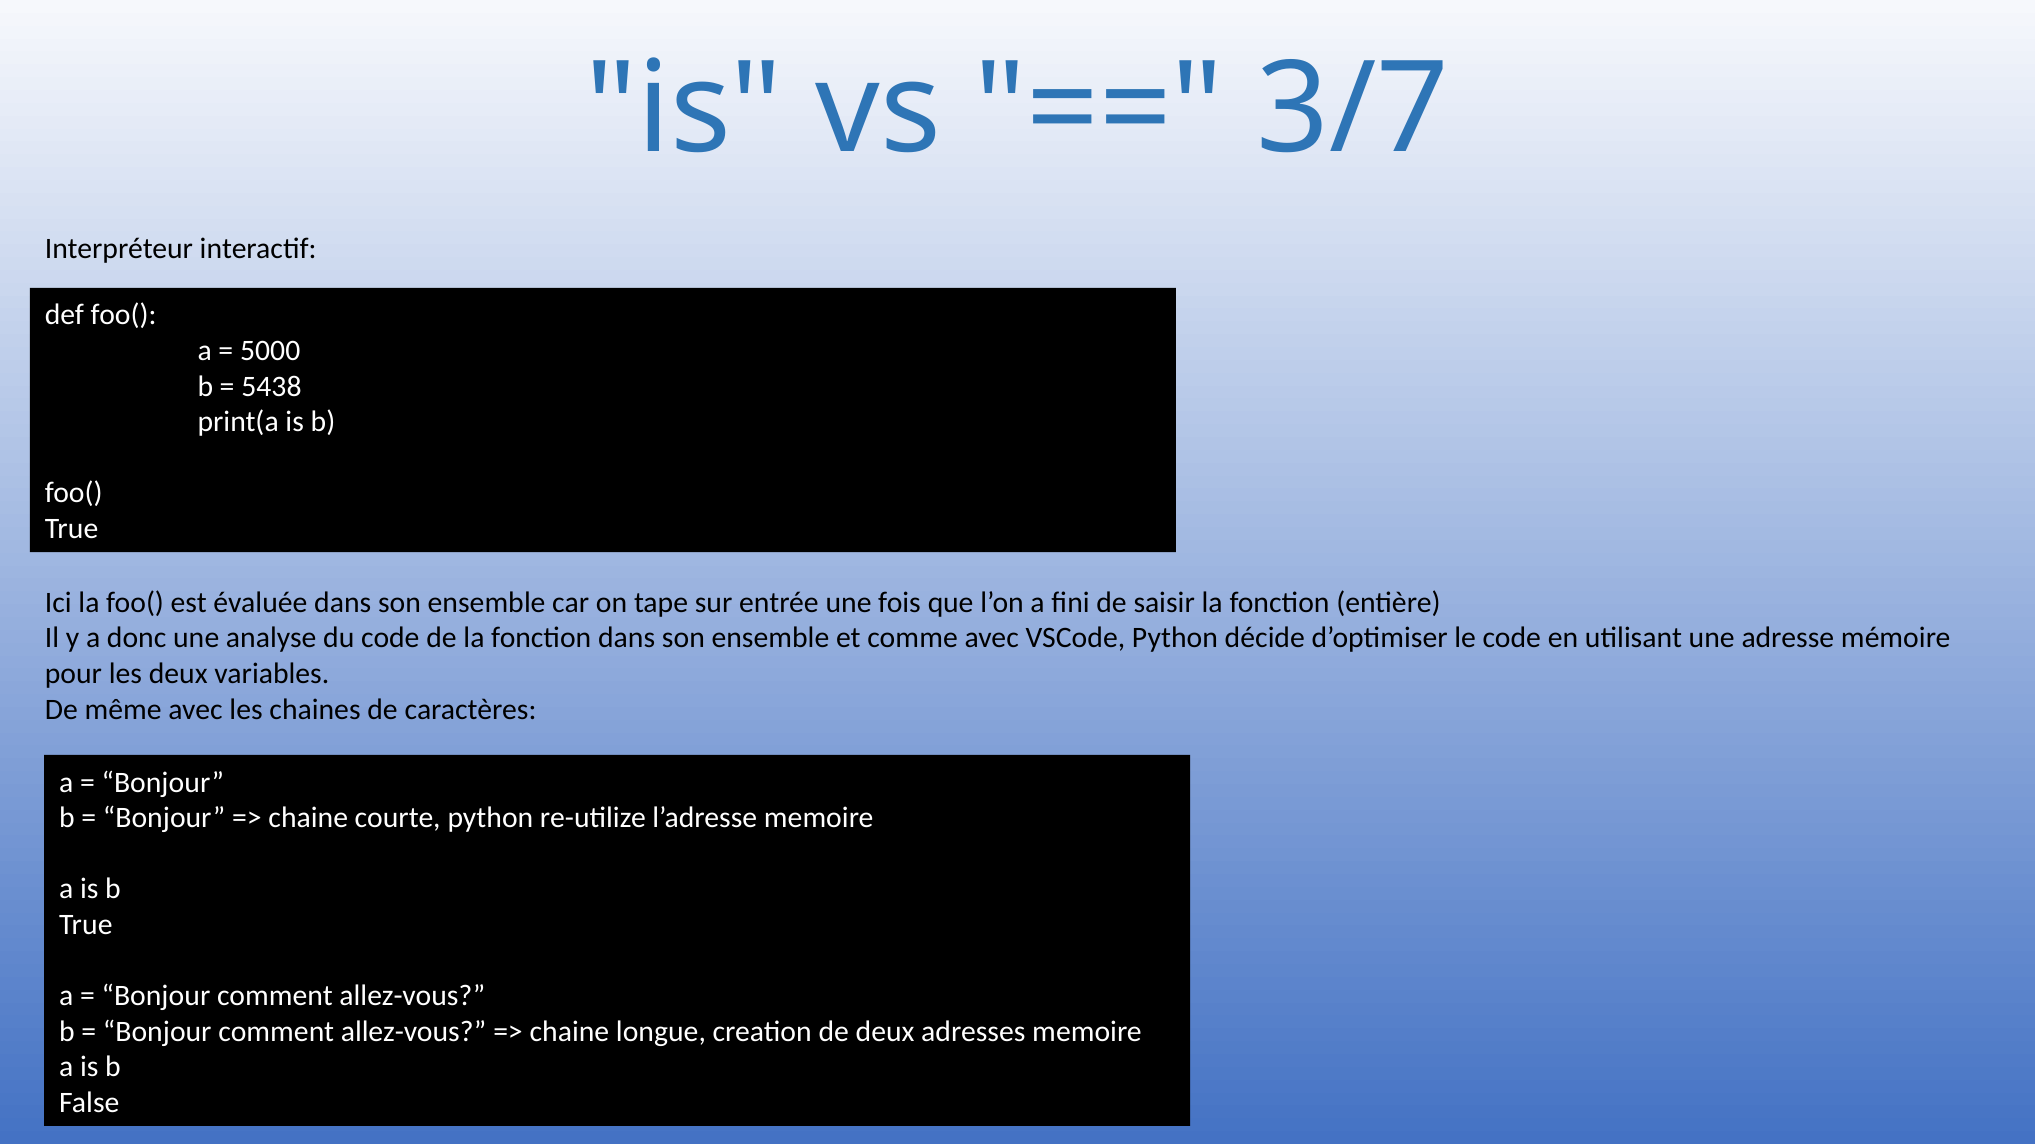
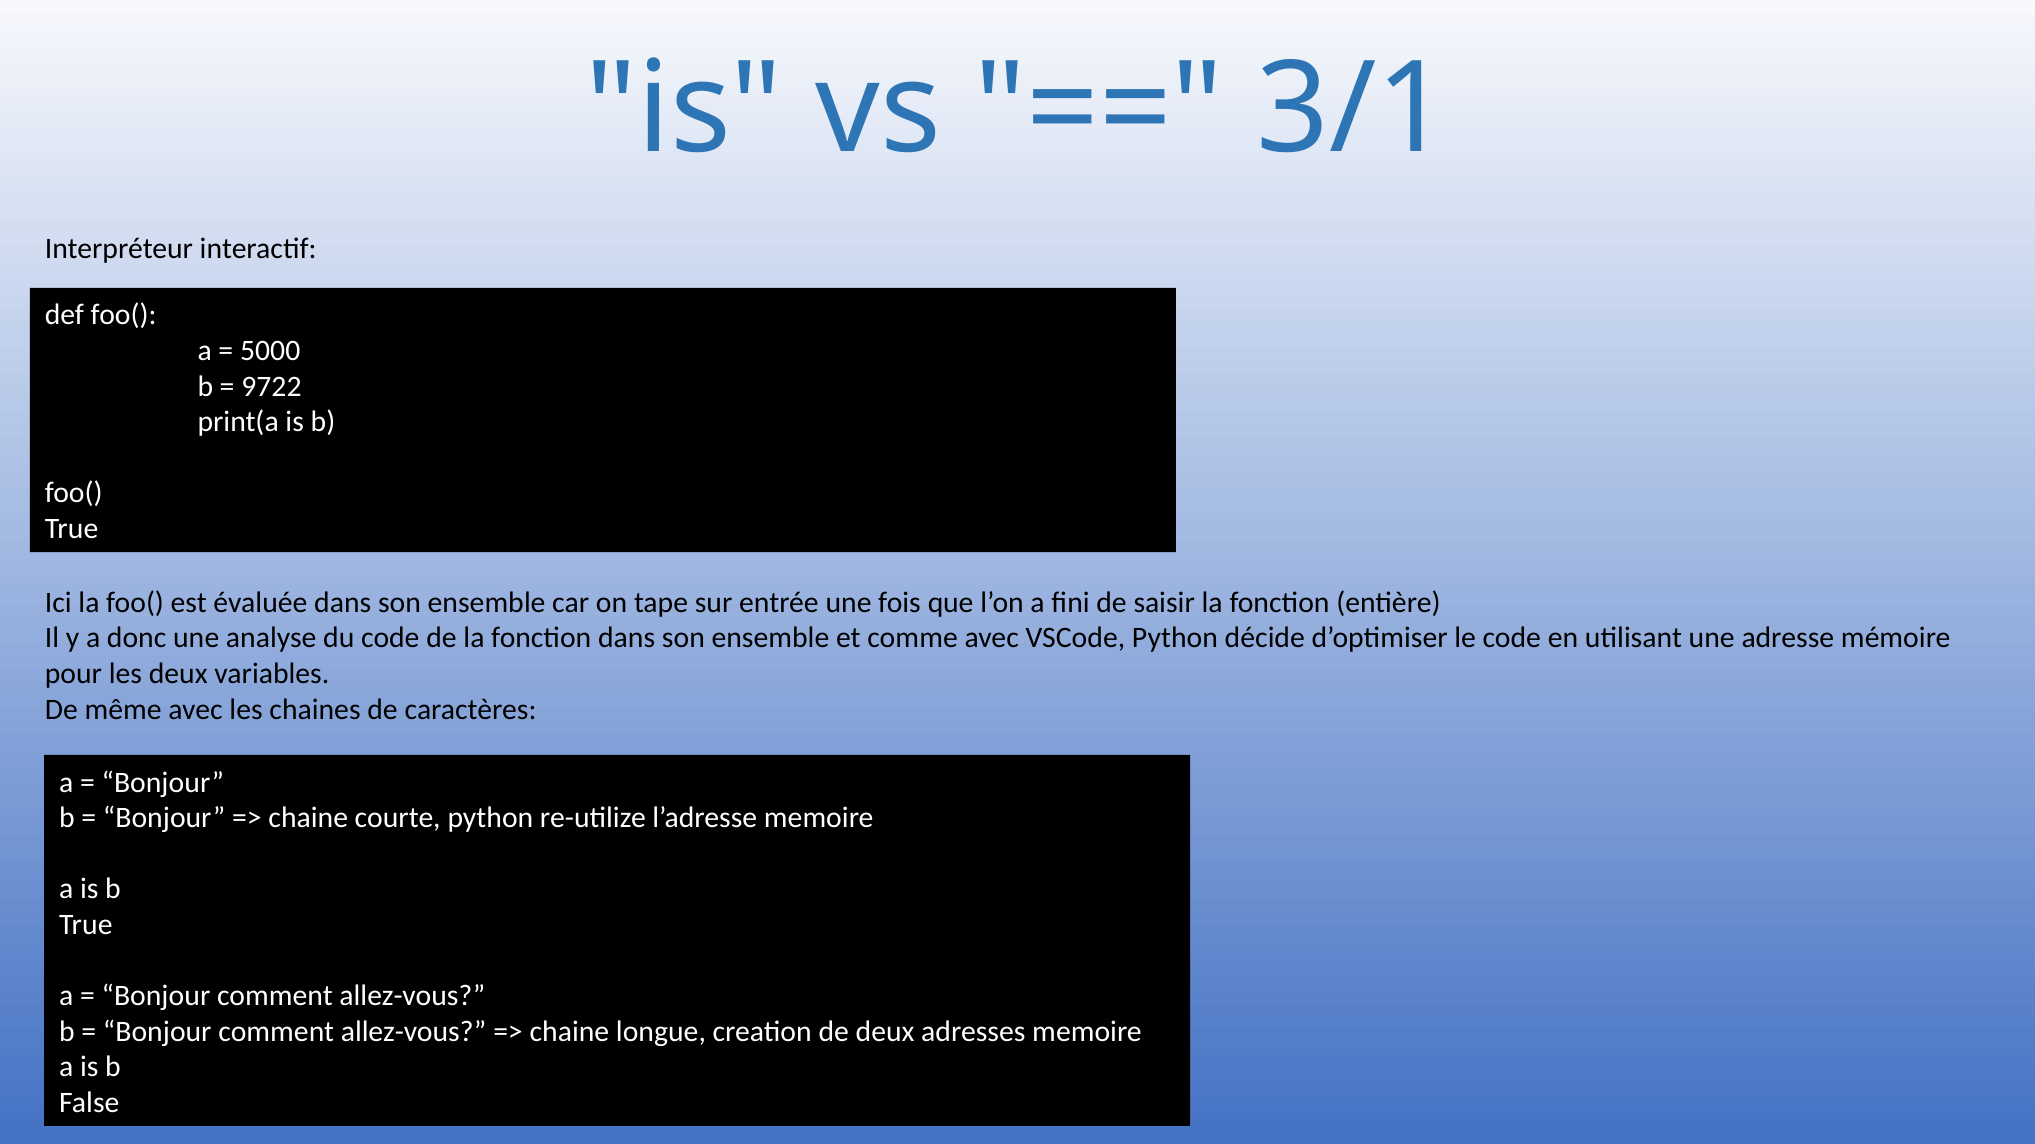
3/7: 3/7 -> 3/1
5438: 5438 -> 9722
